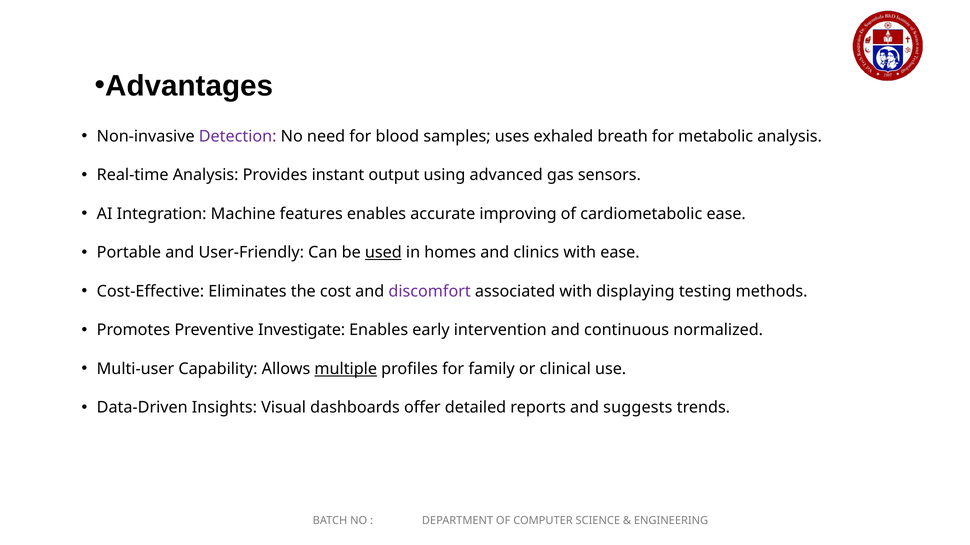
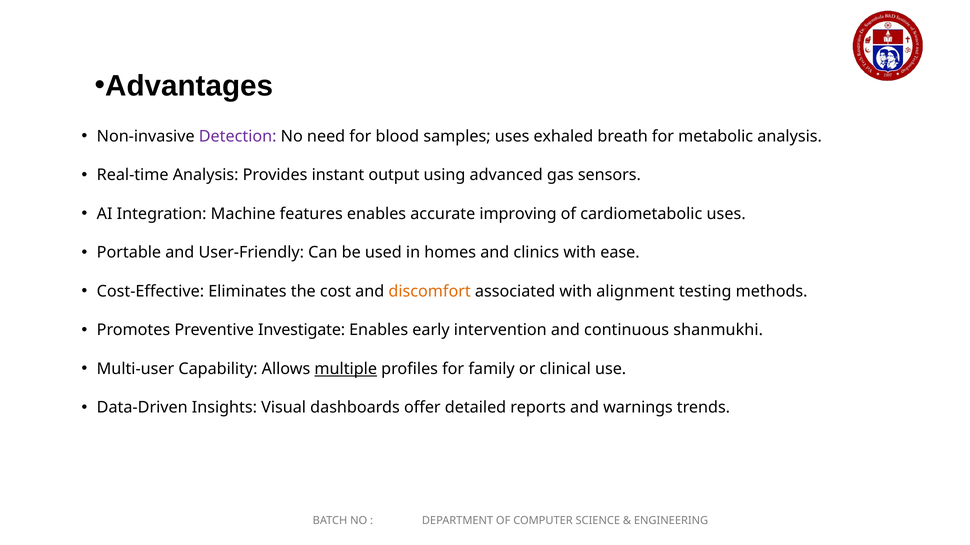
cardiometabolic ease: ease -> uses
used underline: present -> none
discomfort colour: purple -> orange
displaying: displaying -> alignment
normalized: normalized -> shanmukhi
suggests: suggests -> warnings
